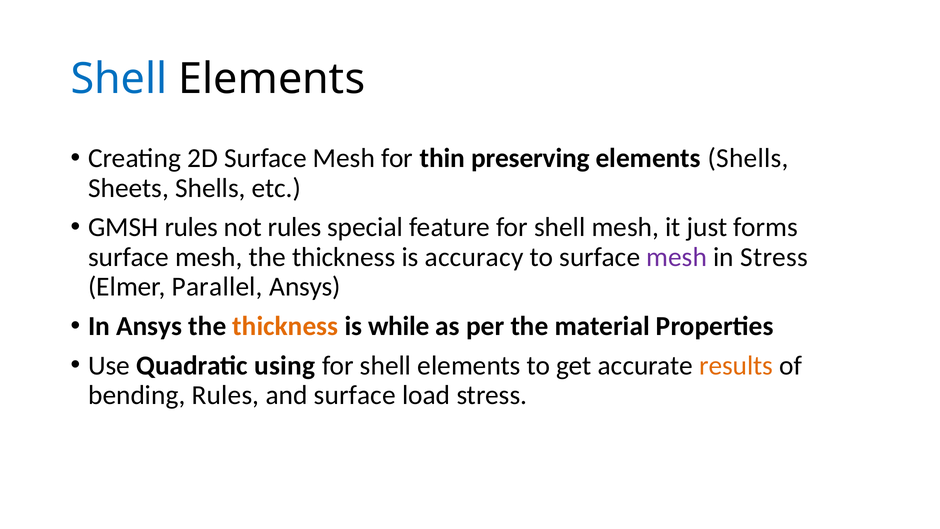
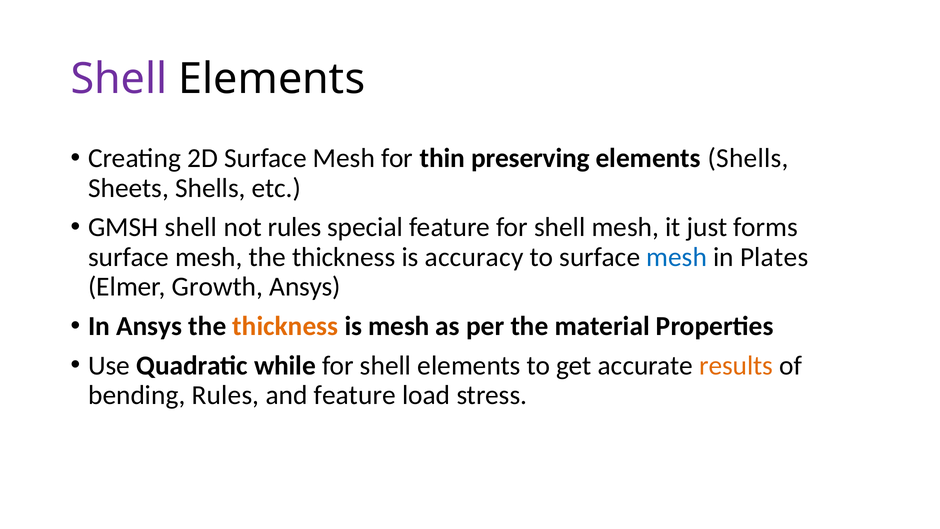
Shell at (119, 79) colour: blue -> purple
GMSH rules: rules -> shell
mesh at (677, 257) colour: purple -> blue
in Stress: Stress -> Plates
Parallel: Parallel -> Growth
is while: while -> mesh
using: using -> while
and surface: surface -> feature
